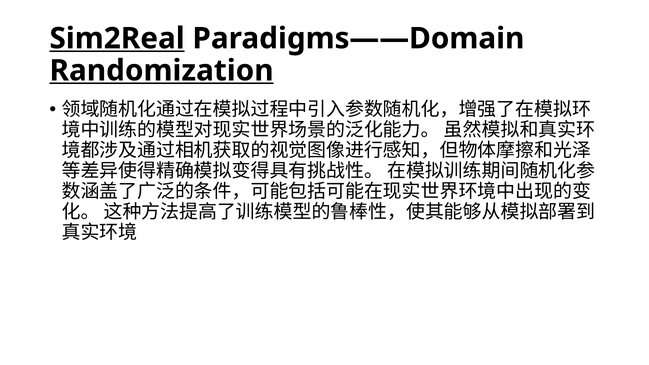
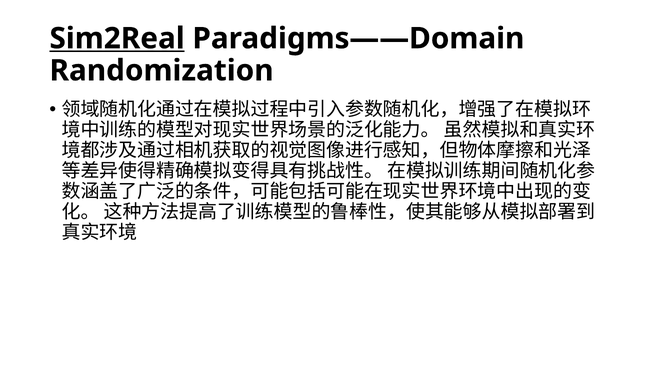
Randomization underline: present -> none
